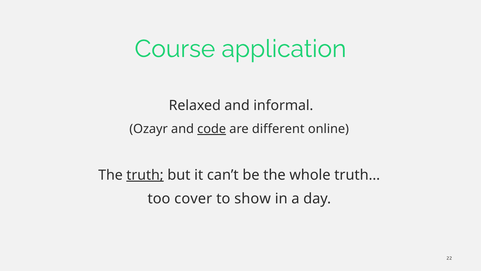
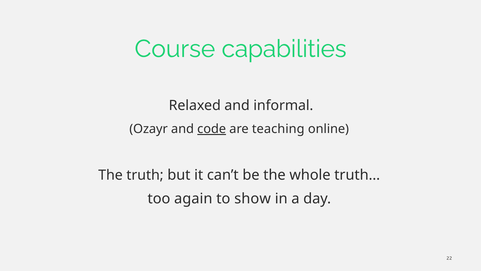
application: application -> capabilities
different: different -> teaching
truth underline: present -> none
cover: cover -> again
